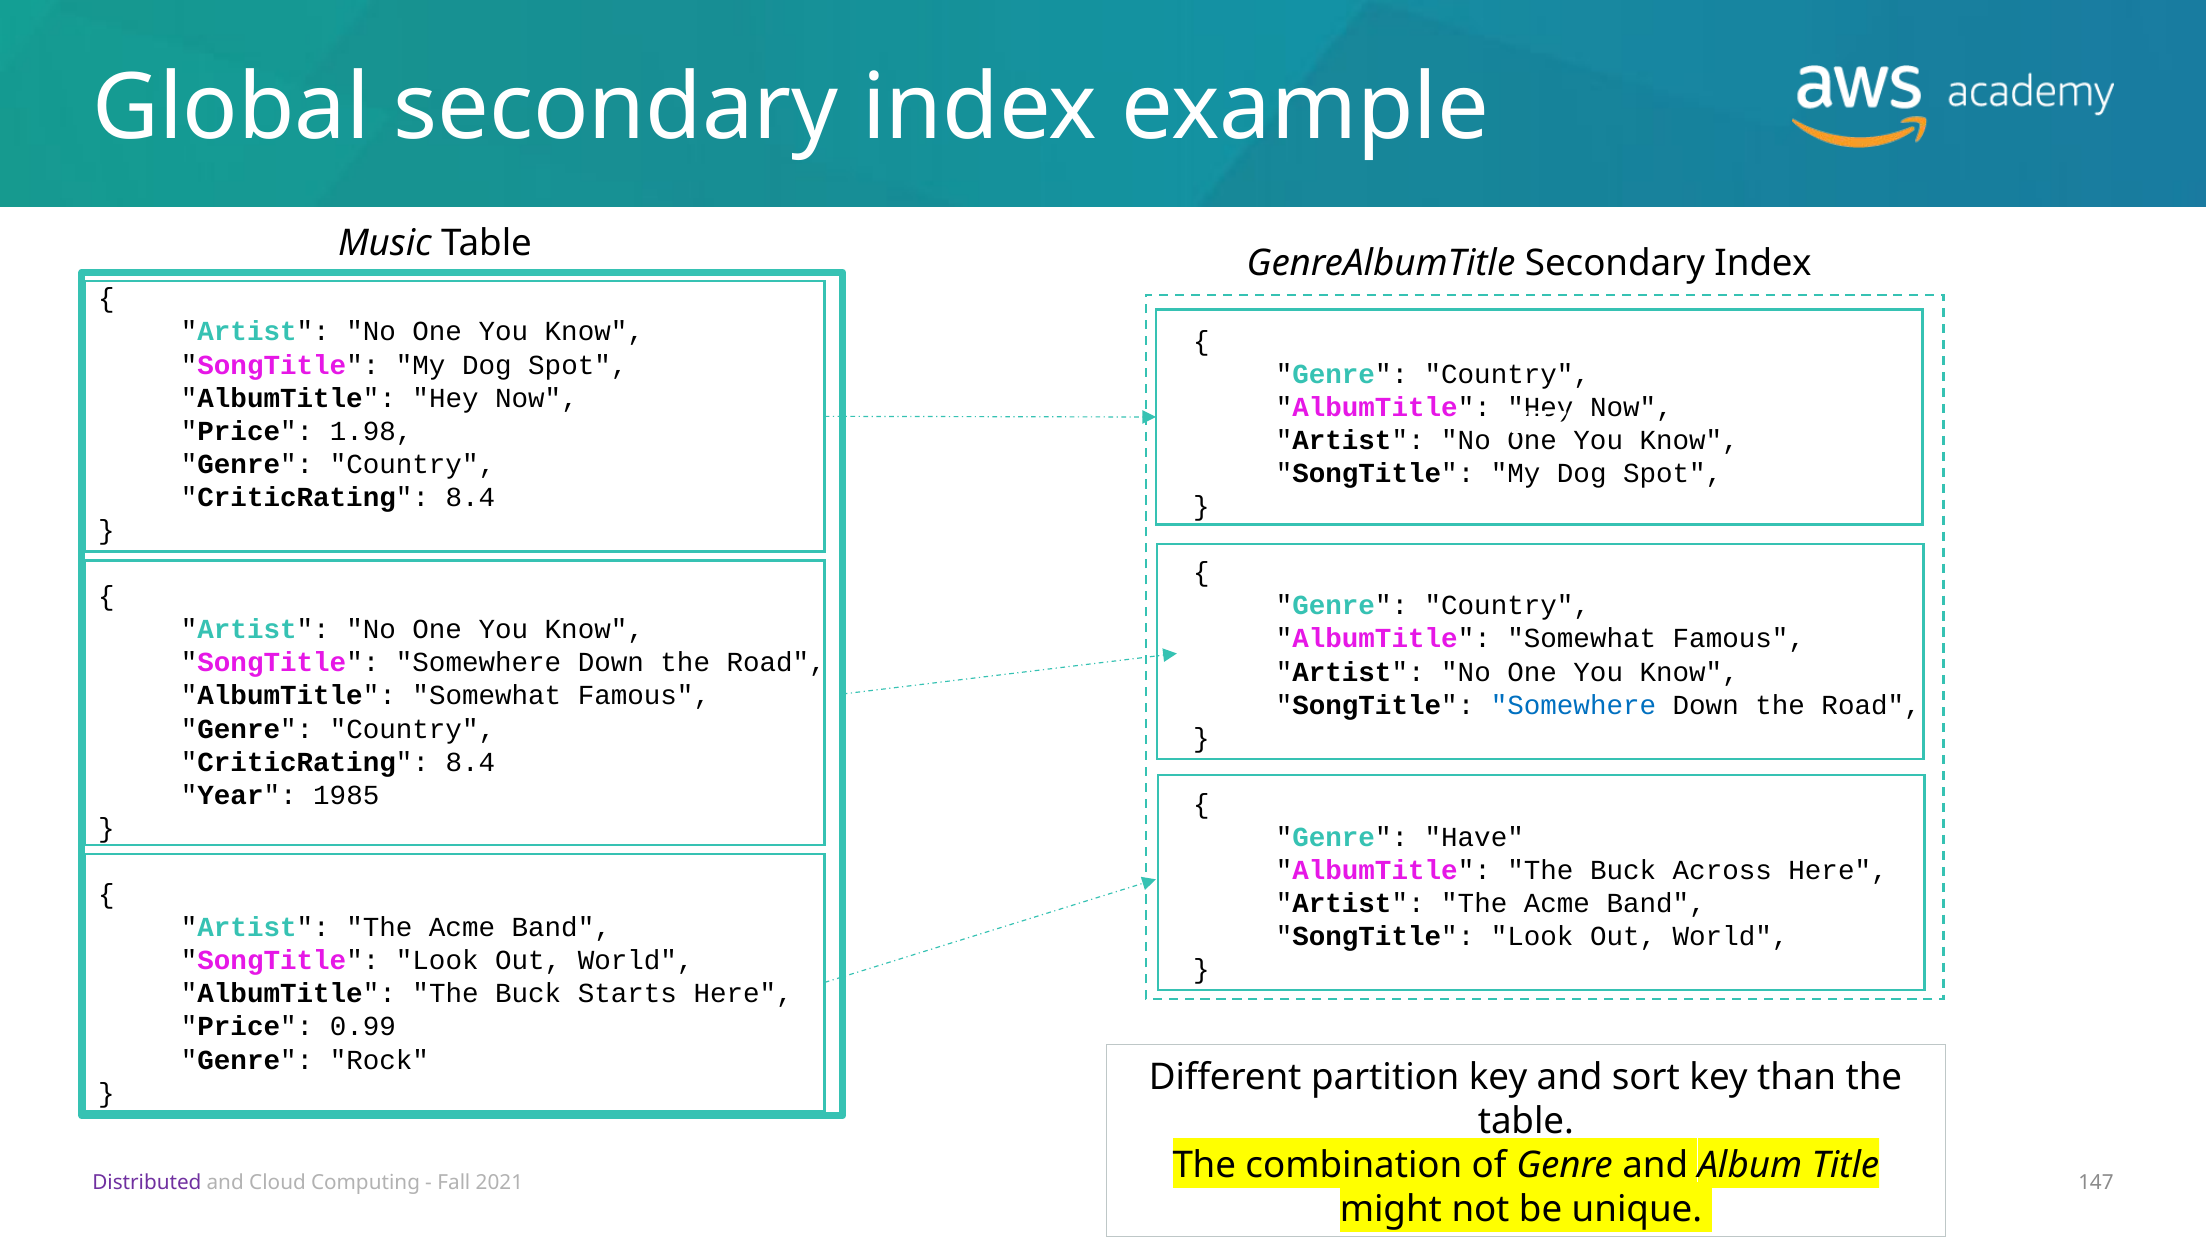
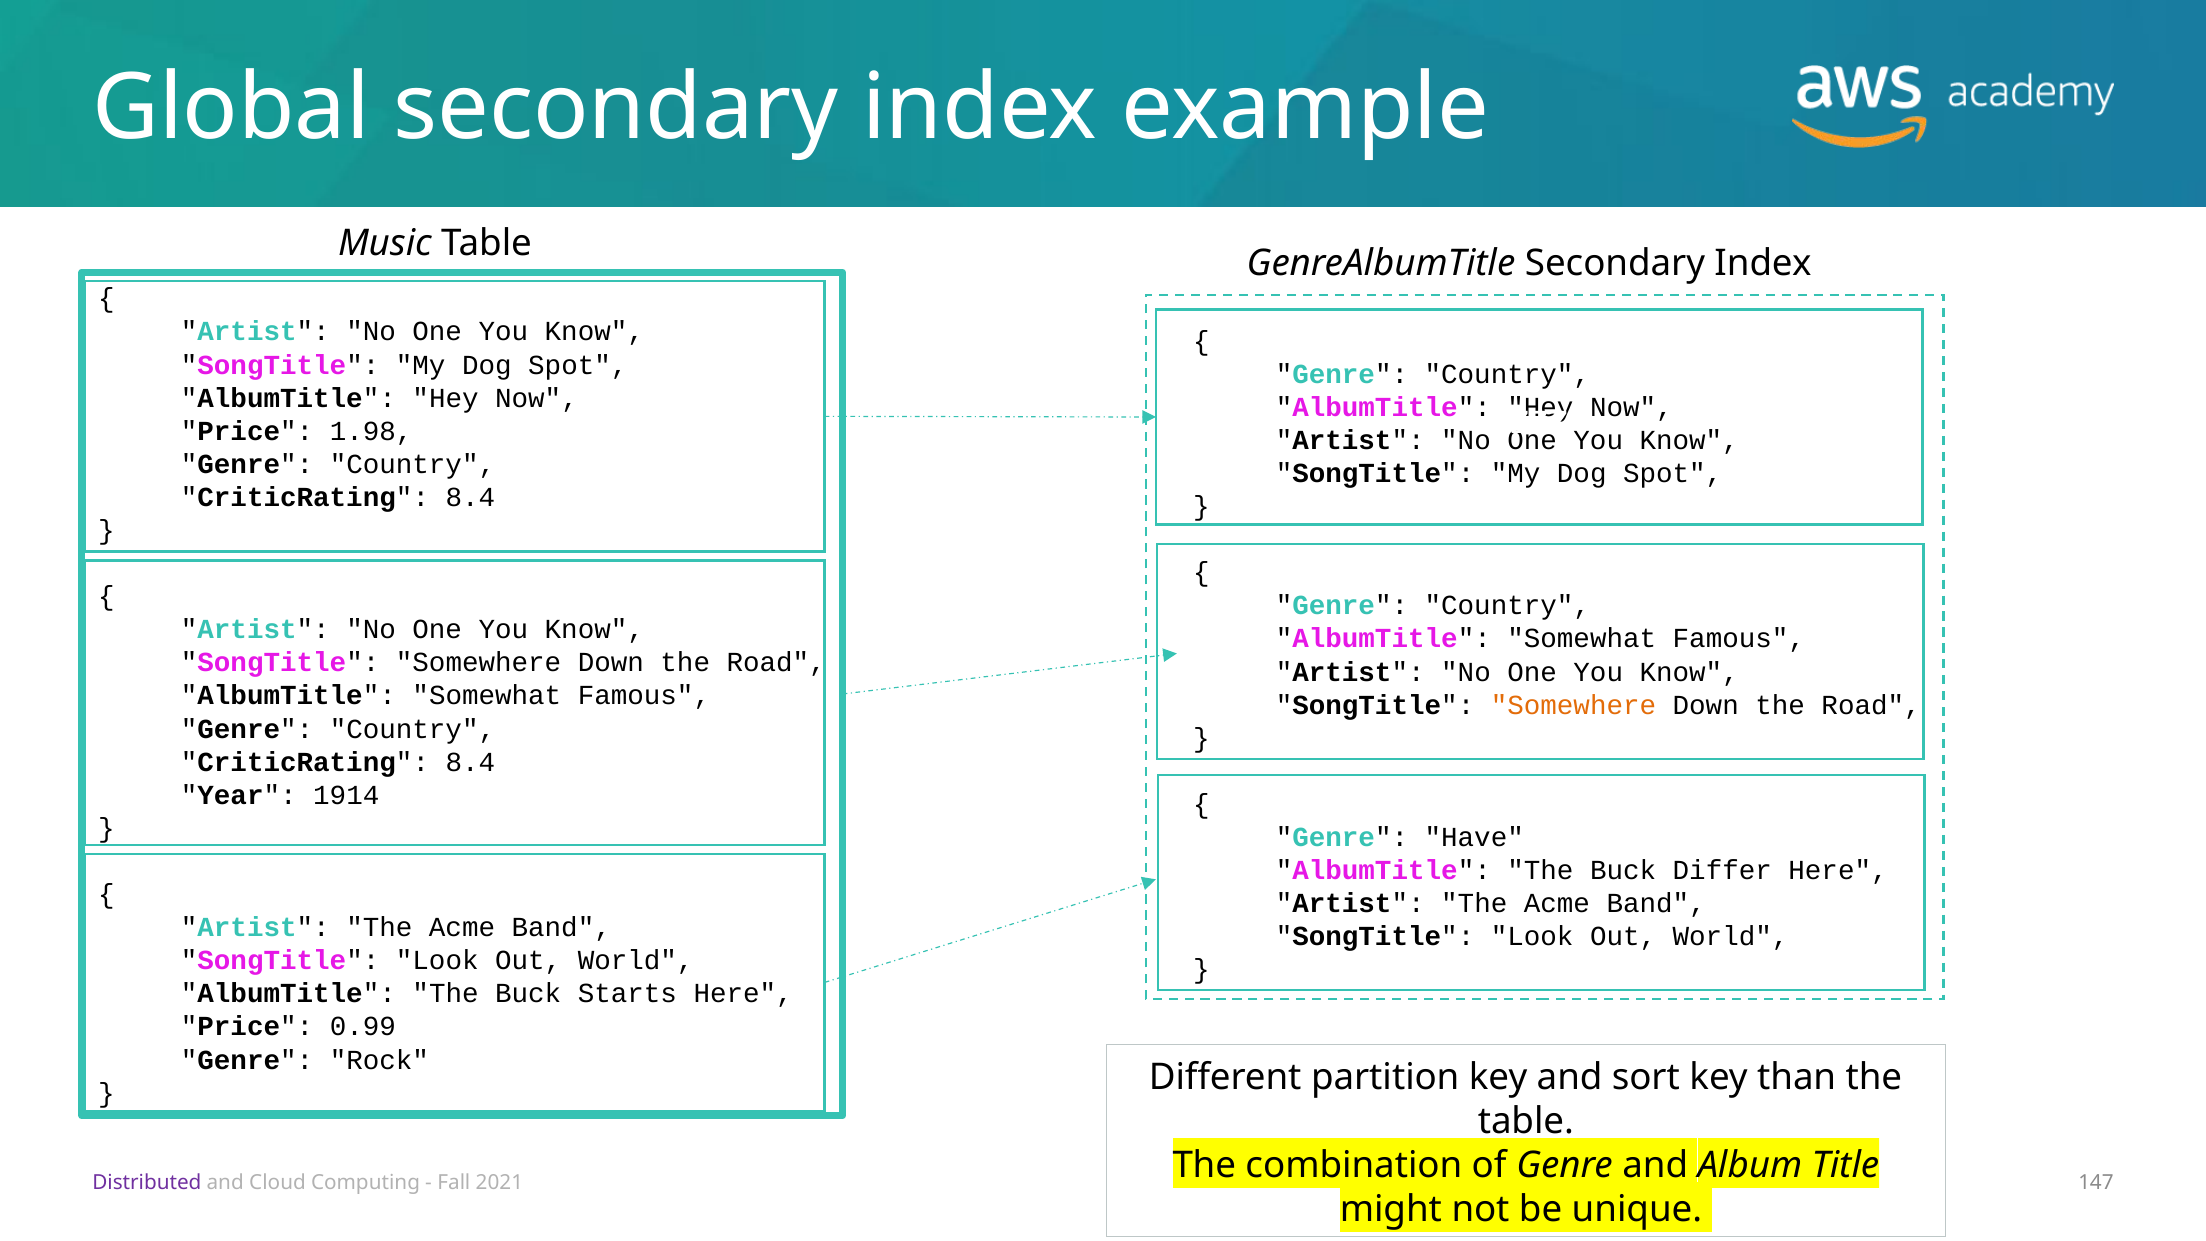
Somewhere at (1573, 705) colour: blue -> orange
1985: 1985 -> 1914
Across: Across -> Differ
